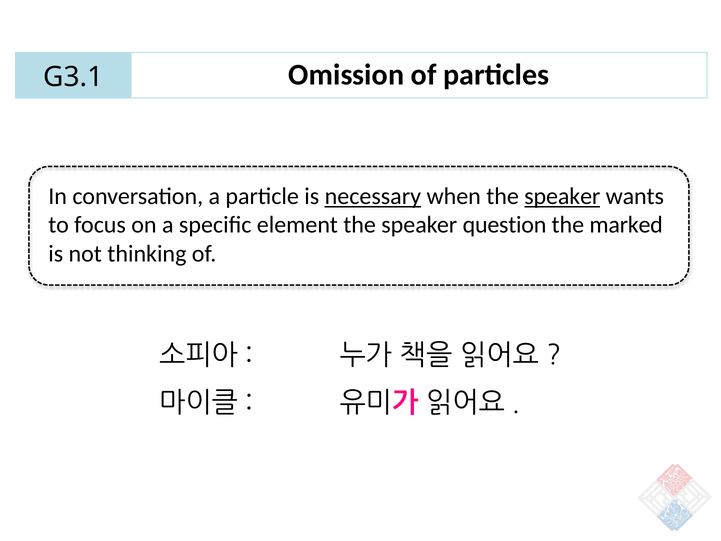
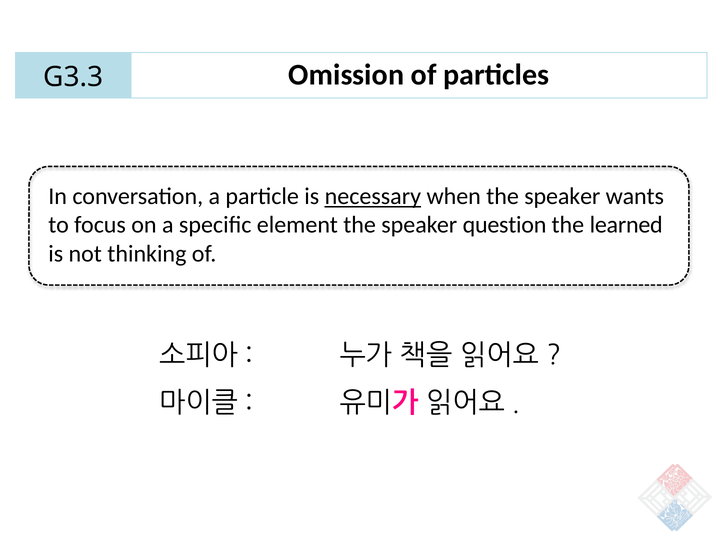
G3.1: G3.1 -> G3.3
speaker at (562, 196) underline: present -> none
marked: marked -> learned
